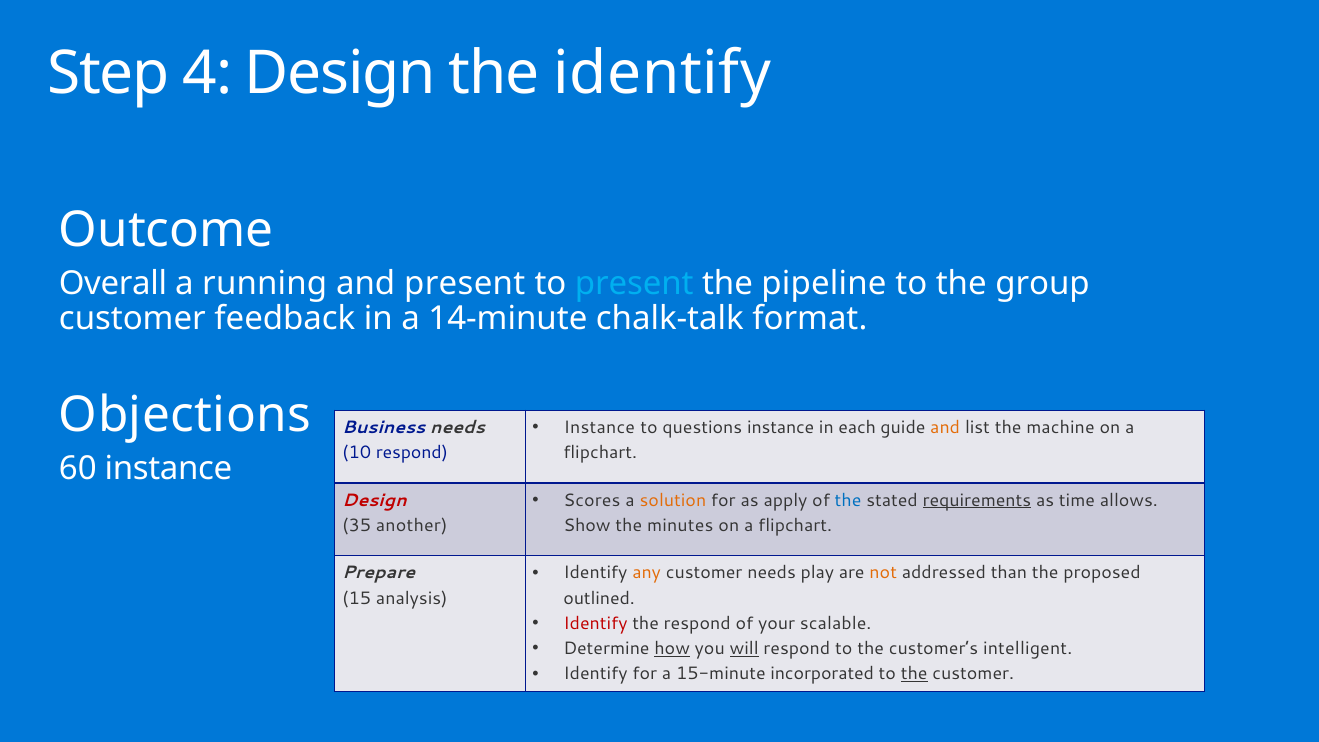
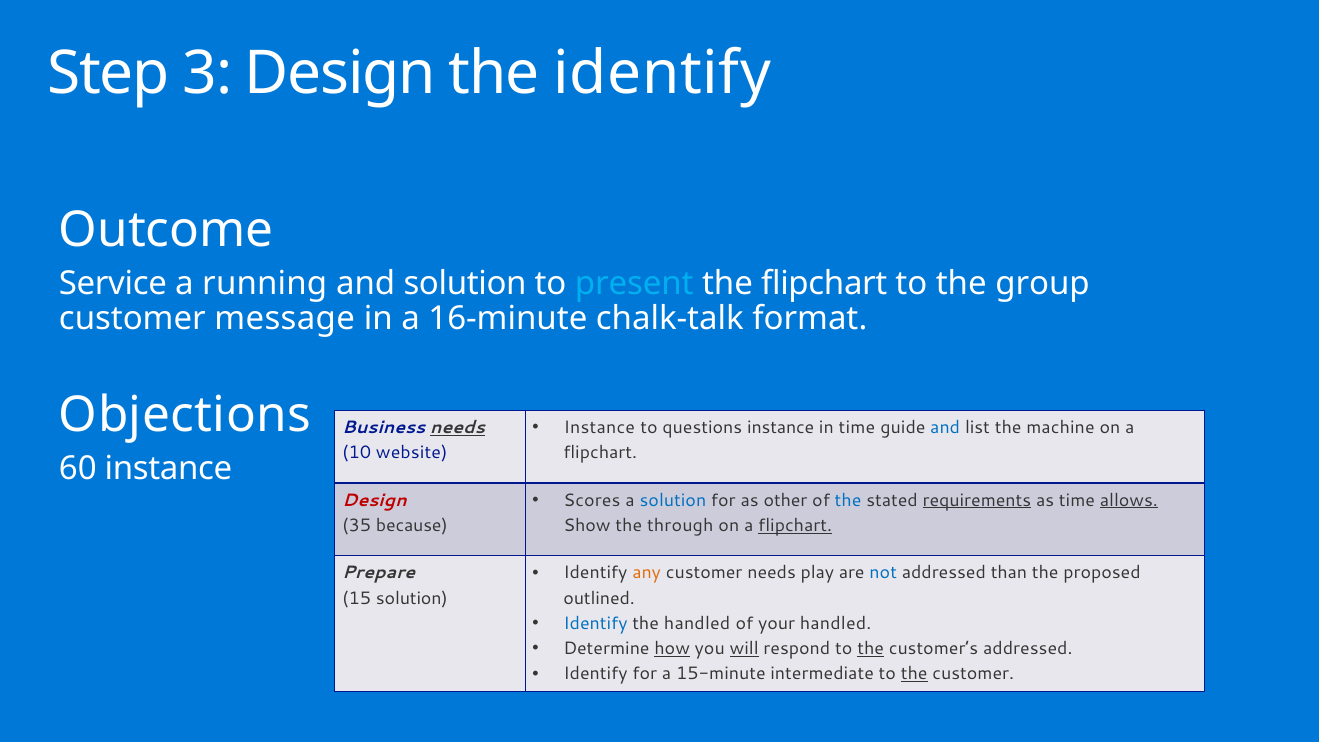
4: 4 -> 3
Overall: Overall -> Service
and present: present -> solution
the pipeline: pipeline -> flipchart
feedback: feedback -> message
14-minute: 14-minute -> 16-minute
in each: each -> time
and at (945, 427) colour: orange -> blue
needs at (458, 427) underline: none -> present
10 respond: respond -> website
solution at (673, 500) colour: orange -> blue
apply: apply -> other
allows underline: none -> present
another: another -> because
minutes: minutes -> through
flipchart at (795, 525) underline: none -> present
not colour: orange -> blue
15 analysis: analysis -> solution
Identify at (595, 623) colour: red -> blue
the respond: respond -> handled
your scalable: scalable -> handled
the at (871, 649) underline: none -> present
customer’s intelligent: intelligent -> addressed
incorporated: incorporated -> intermediate
